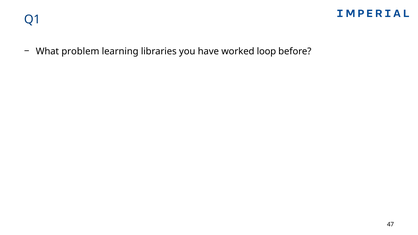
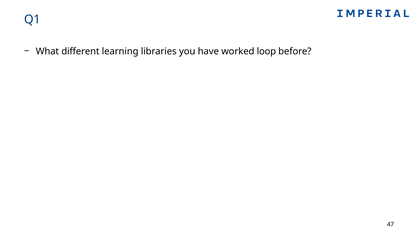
problem: problem -> different
